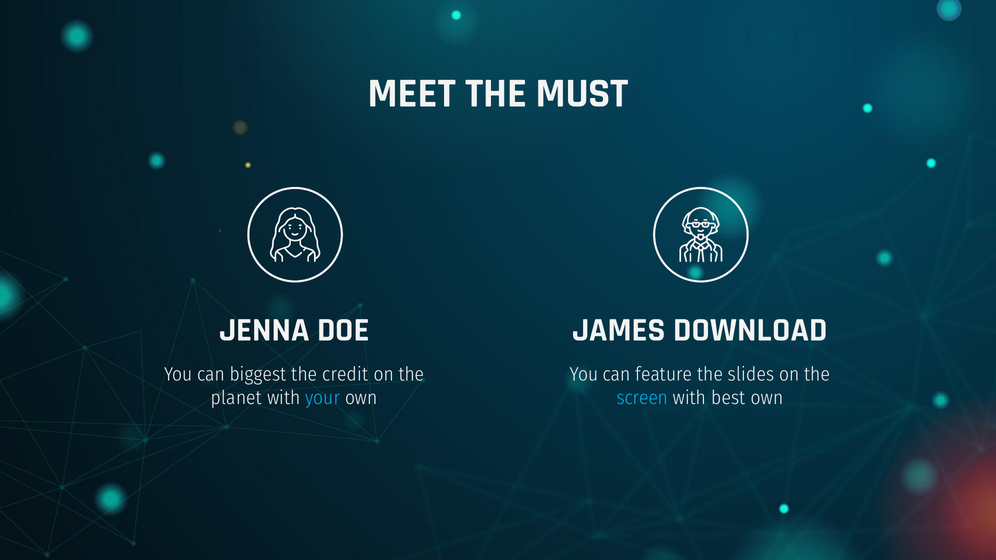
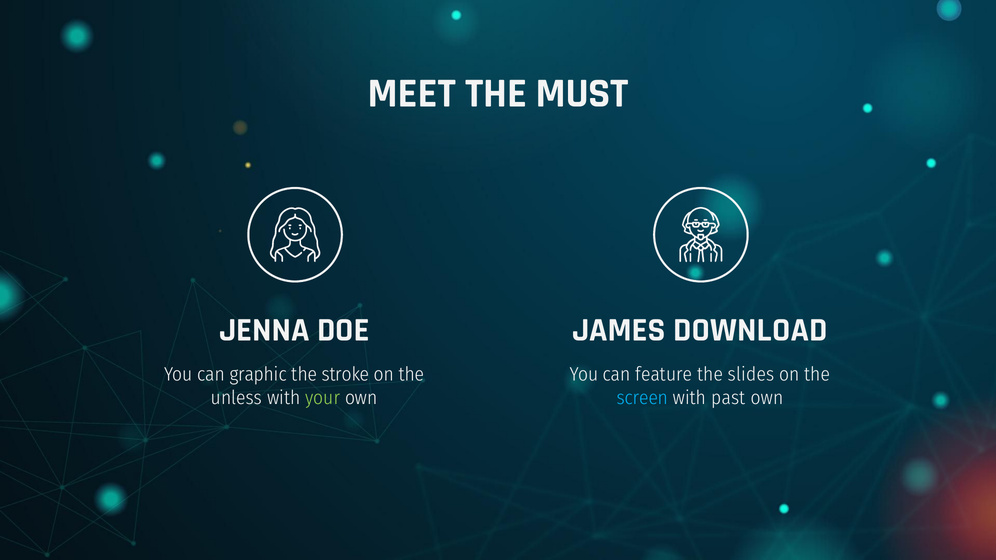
biggest: biggest -> graphic
credit: credit -> stroke
planet: planet -> unless
your colour: light blue -> light green
best: best -> past
